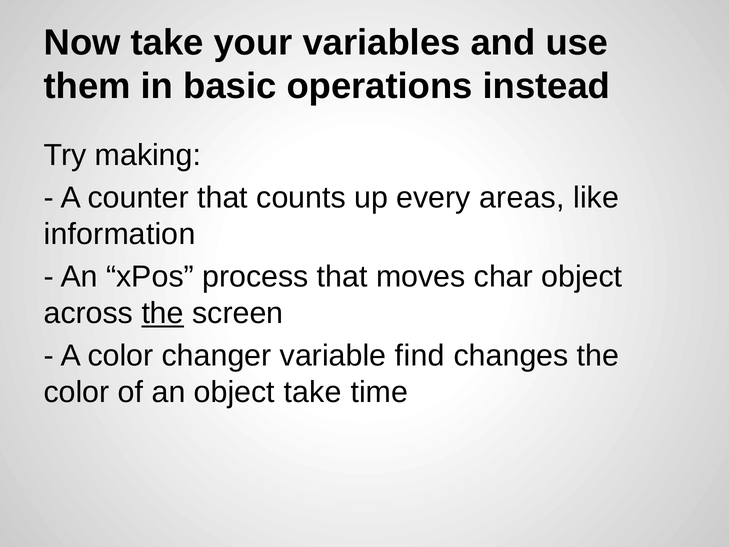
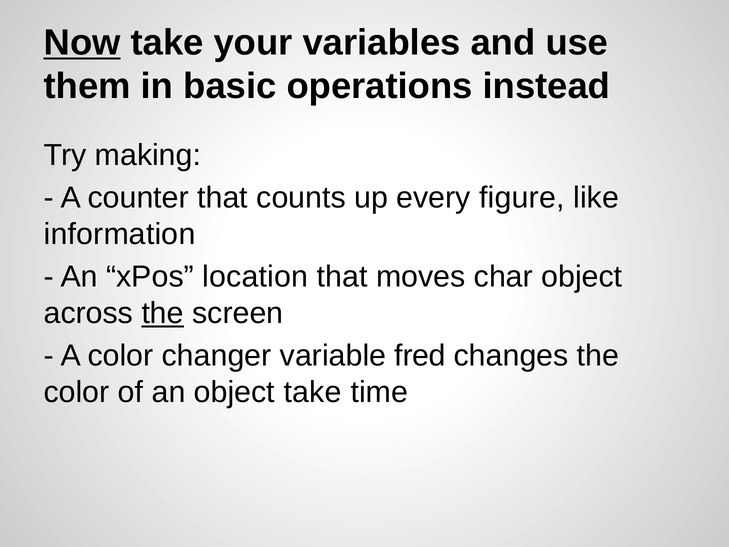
Now underline: none -> present
areas: areas -> figure
process: process -> location
find: find -> fred
